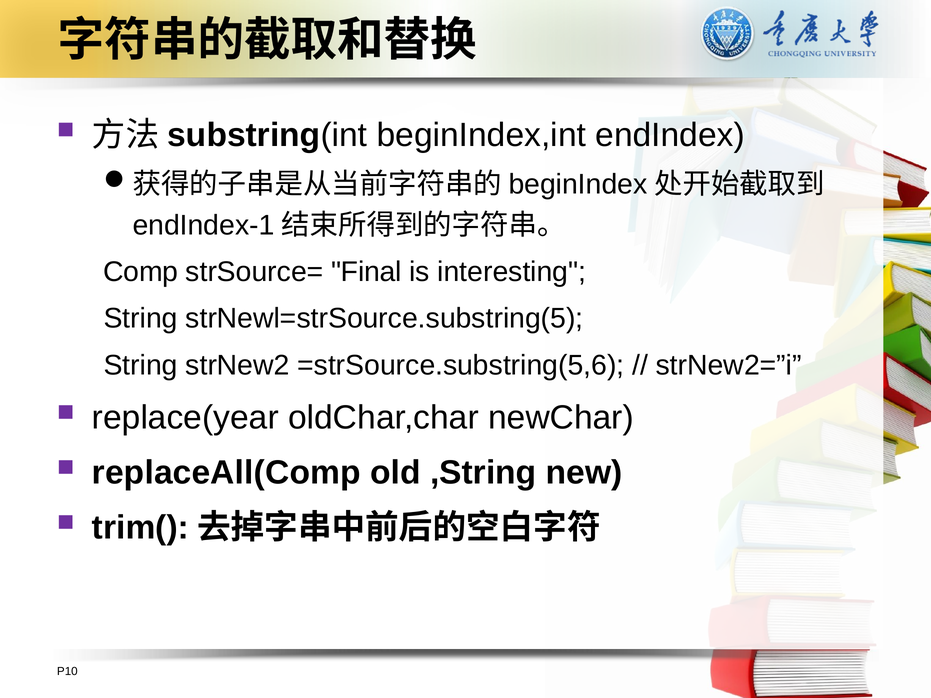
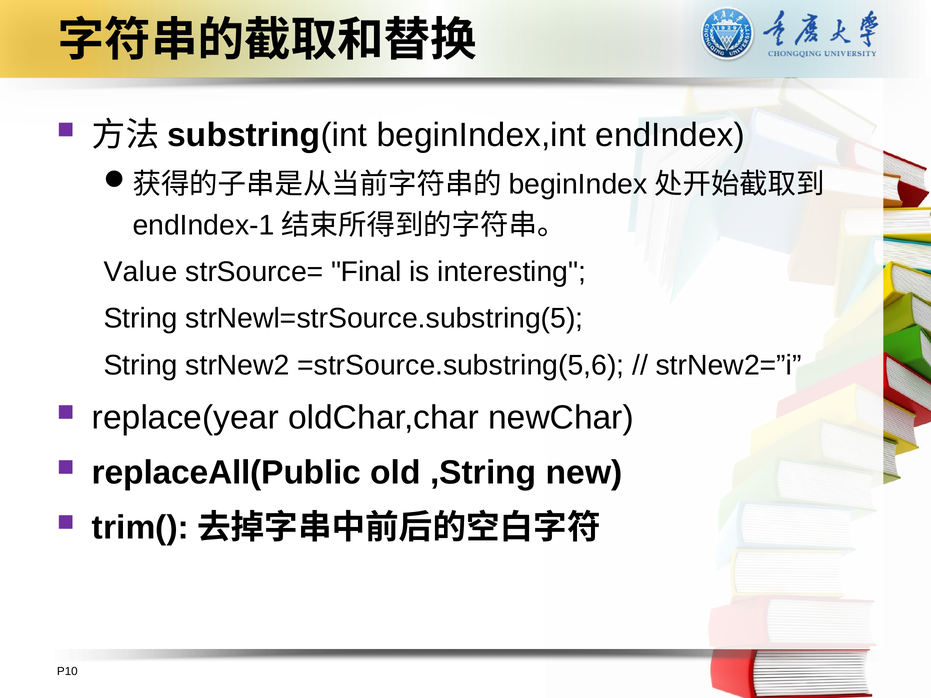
Comp: Comp -> Value
replaceAll(Comp: replaceAll(Comp -> replaceAll(Public
